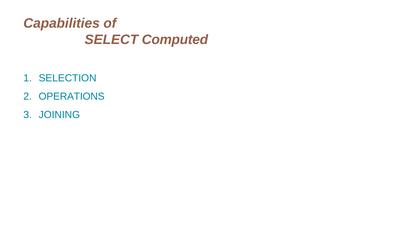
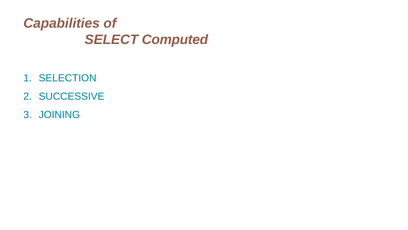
OPERATIONS: OPERATIONS -> SUCCESSIVE
